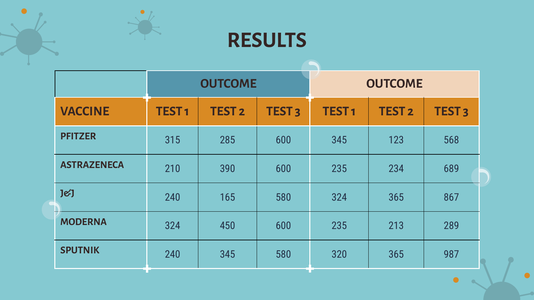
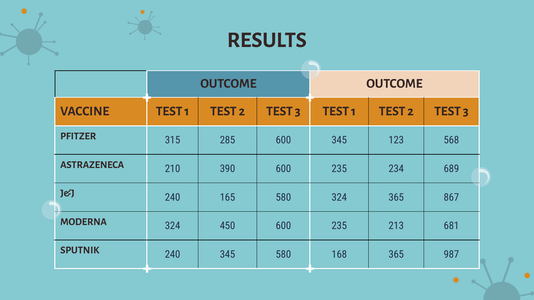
289: 289 -> 681
320: 320 -> 168
